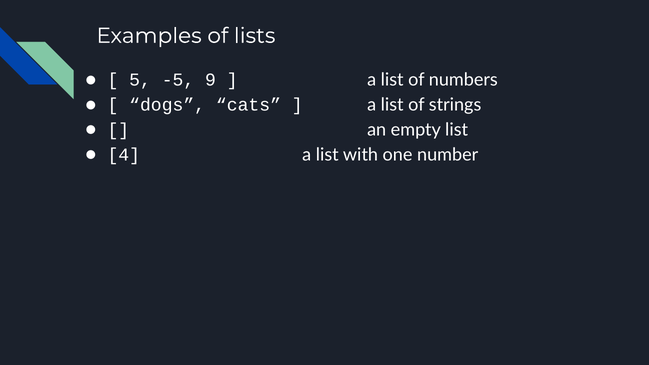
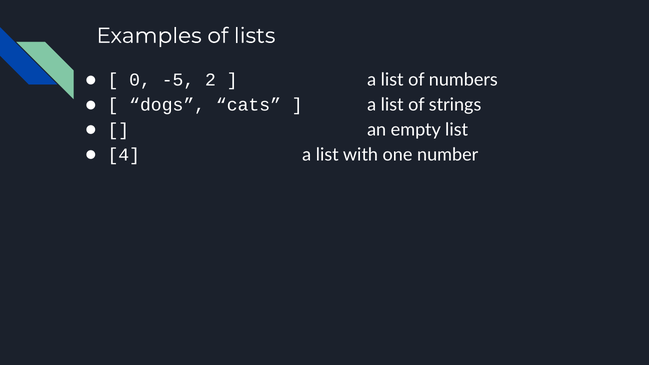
5: 5 -> 0
9: 9 -> 2
